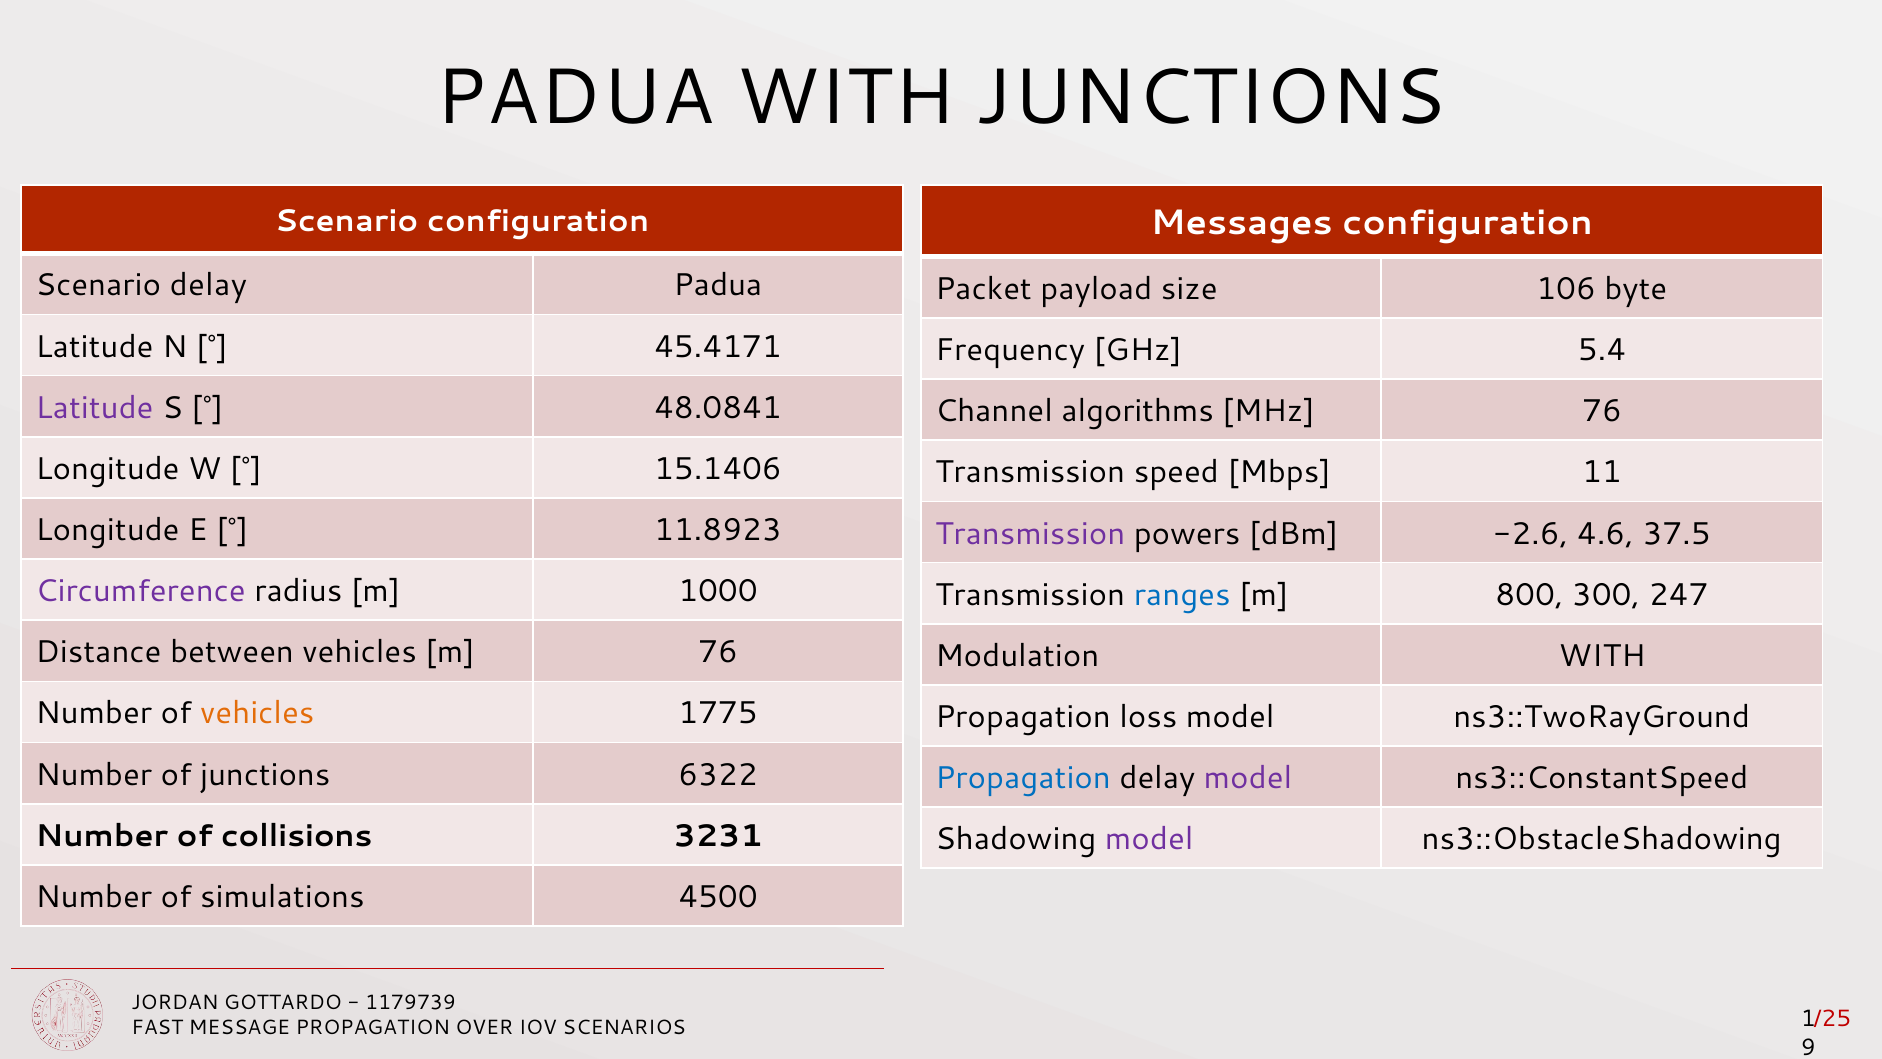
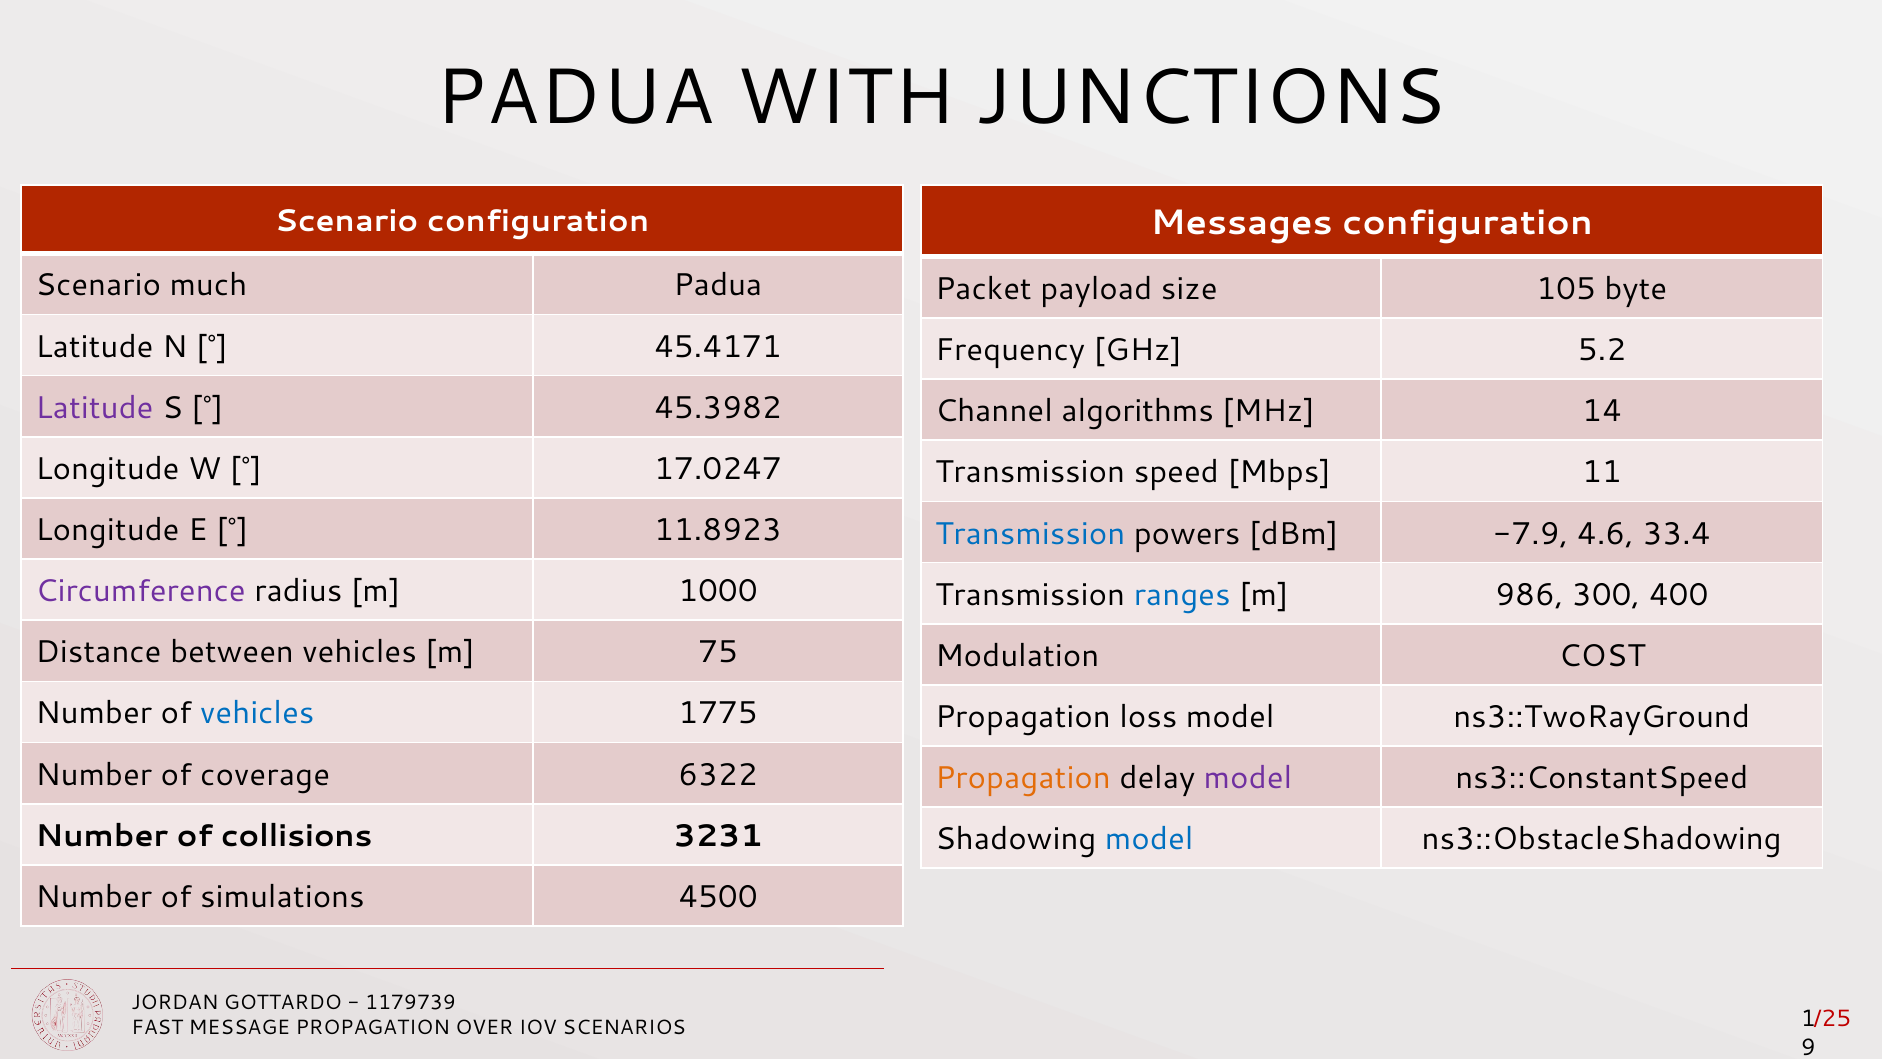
Scenario delay: delay -> much
106: 106 -> 105
5.4: 5.4 -> 5.2
48.0841: 48.0841 -> 45.3982
MHz 76: 76 -> 14
15.1406: 15.1406 -> 17.0247
Transmission at (1030, 533) colour: purple -> blue
-2.6: -2.6 -> -7.9
37.5: 37.5 -> 33.4
800: 800 -> 986
247: 247 -> 400
m 76: 76 -> 75
Modulation WITH: WITH -> COST
vehicles at (257, 713) colour: orange -> blue
of junctions: junctions -> coverage
Propagation at (1023, 778) colour: blue -> orange
model at (1149, 839) colour: purple -> blue
